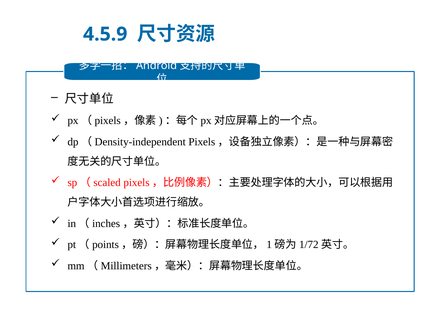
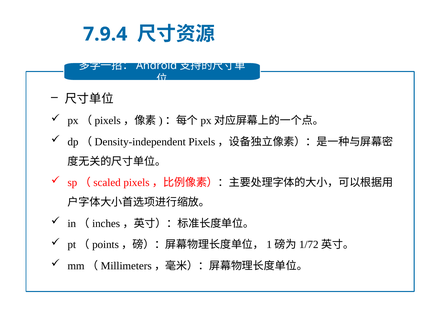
4.5.9: 4.5.9 -> 7.9.4
